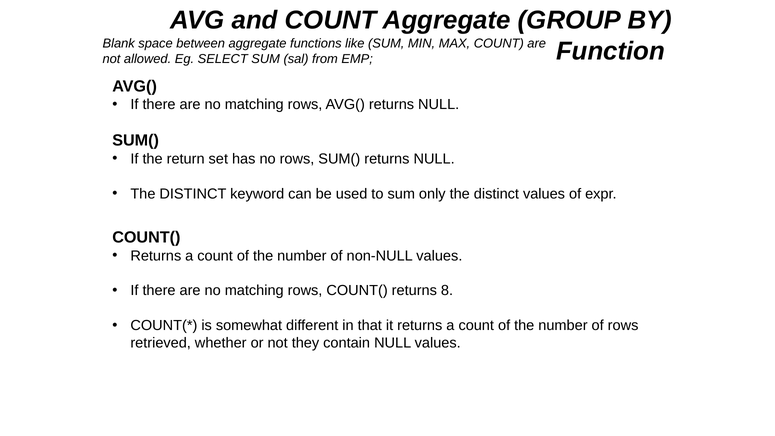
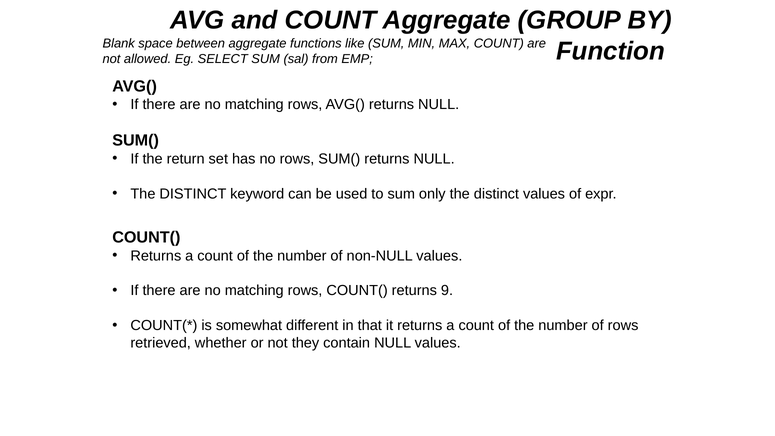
8: 8 -> 9
